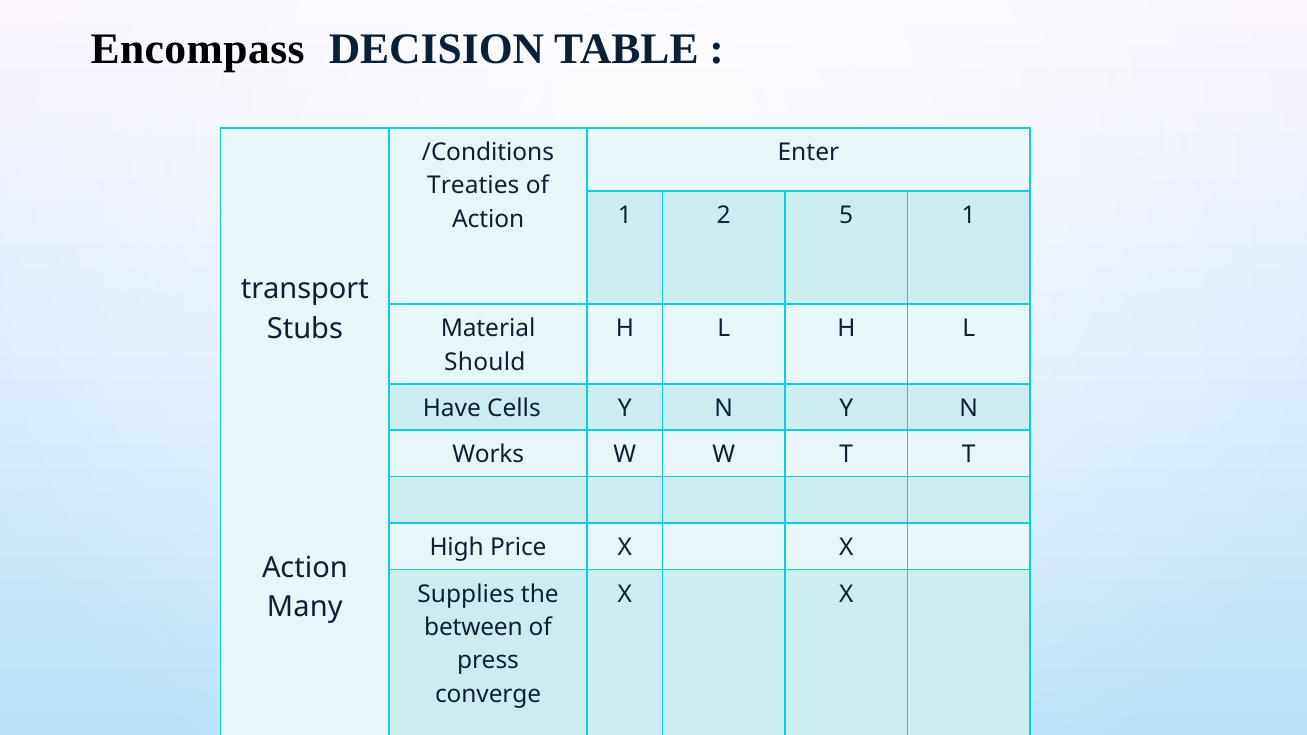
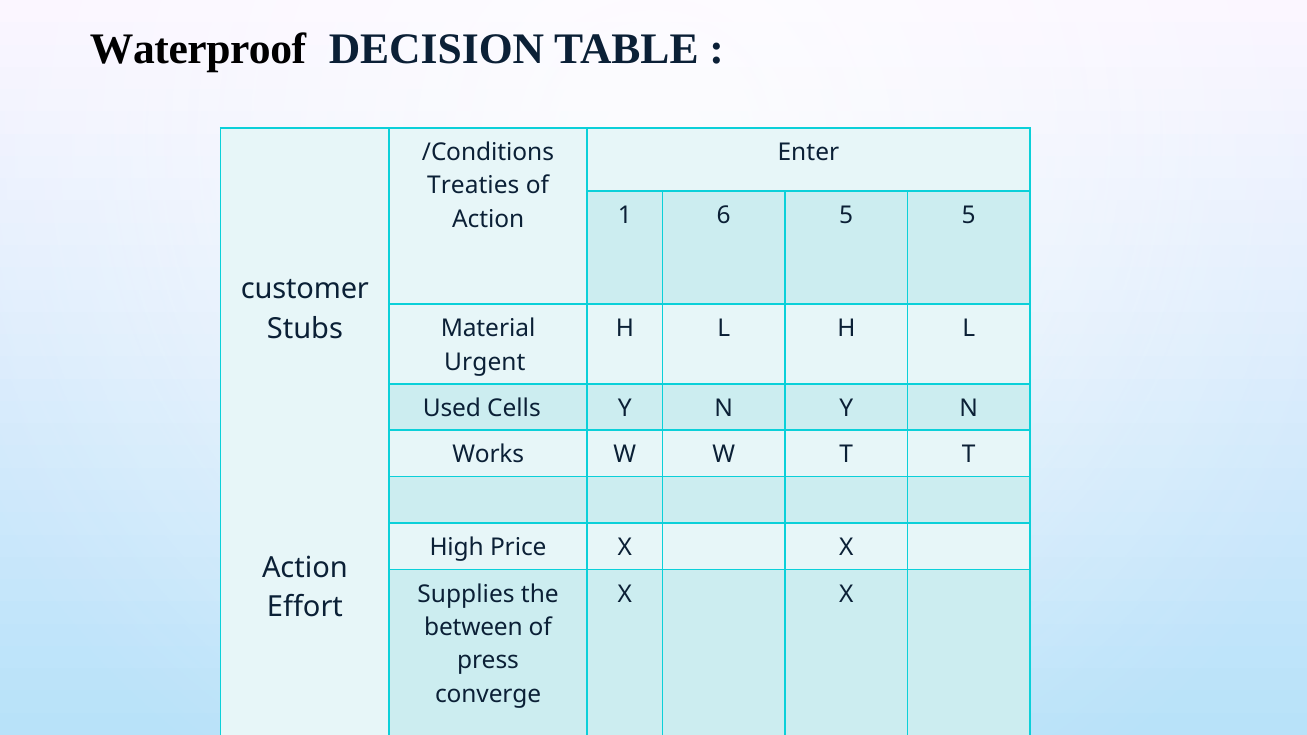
Encompass: Encompass -> Waterproof
2: 2 -> 6
5 1: 1 -> 5
transport: transport -> customer
Should: Should -> Urgent
Have: Have -> Used
Many: Many -> Effort
